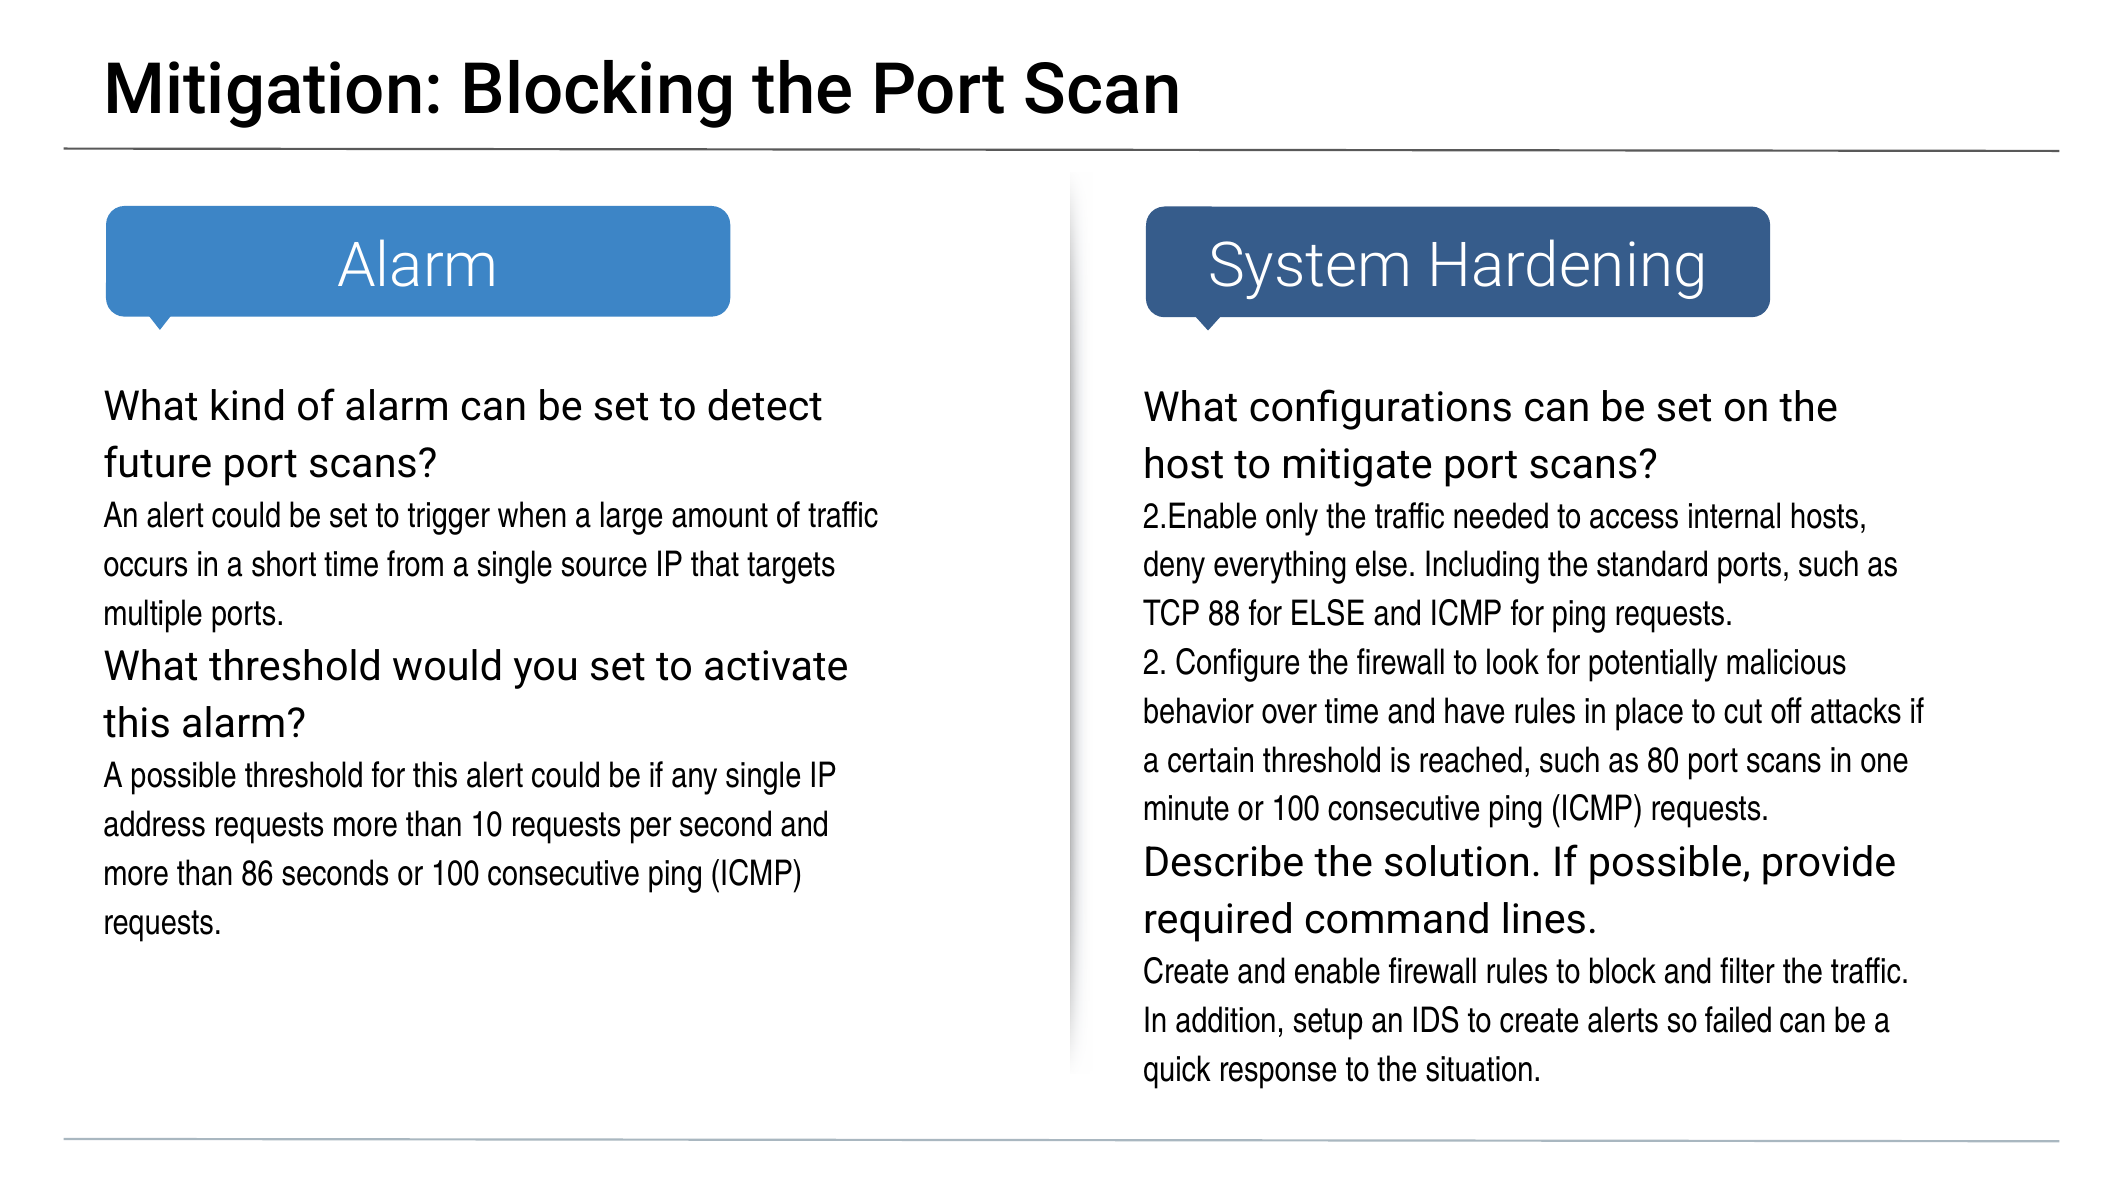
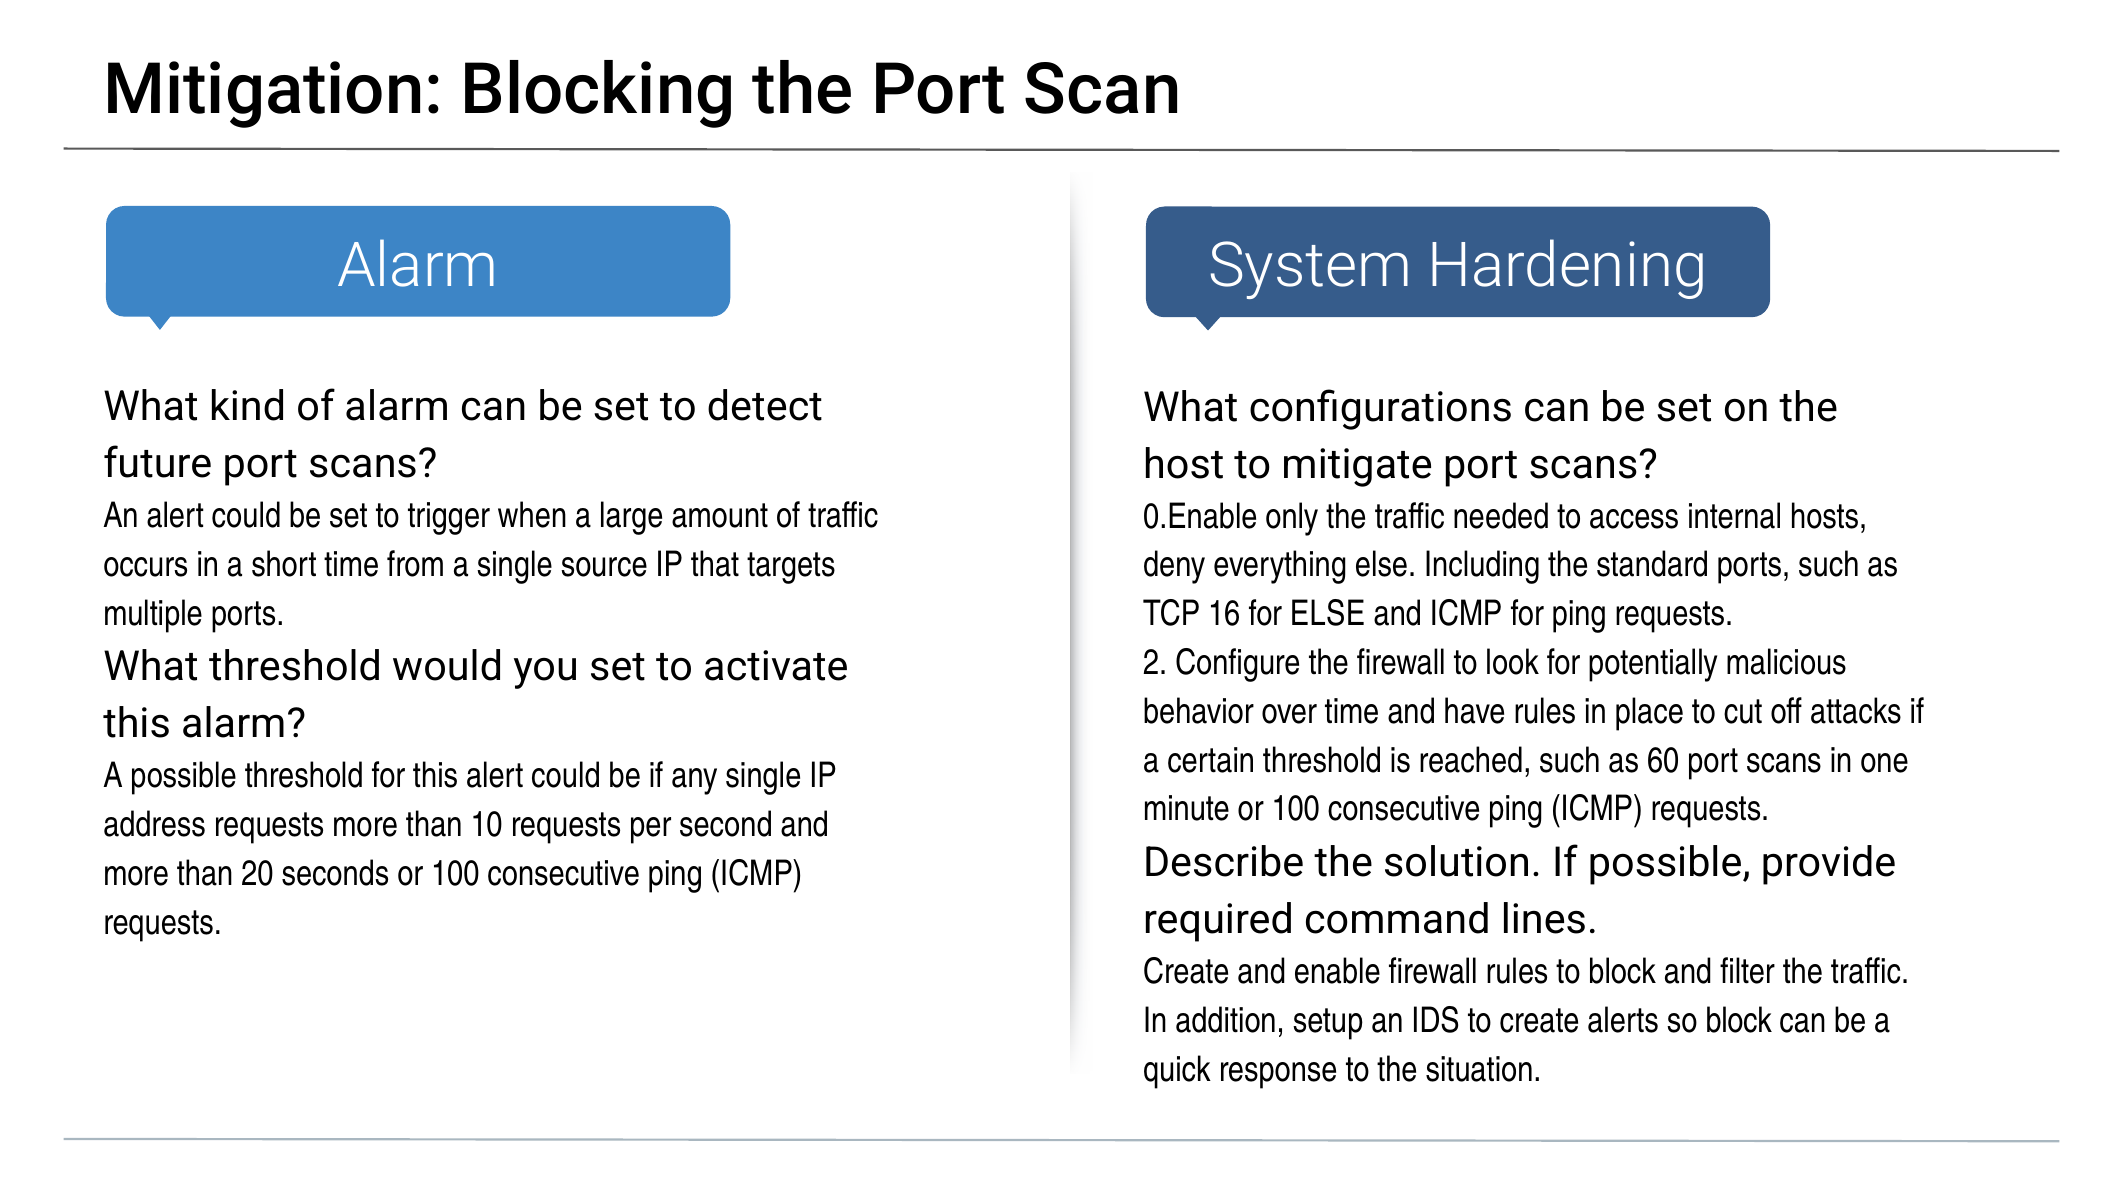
2.Enable: 2.Enable -> 0.Enable
88: 88 -> 16
80: 80 -> 60
86: 86 -> 20
so failed: failed -> block
